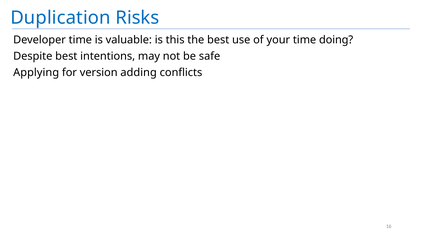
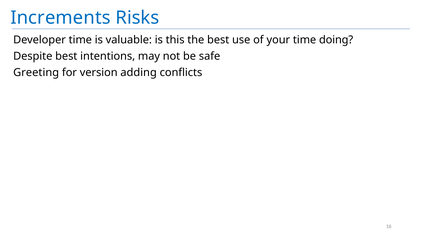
Duplication: Duplication -> Increments
Applying: Applying -> Greeting
